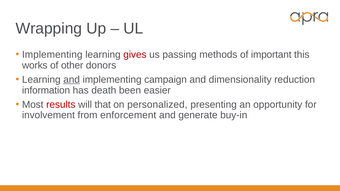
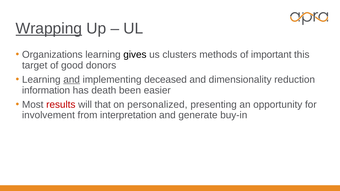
Wrapping underline: none -> present
Implementing at (52, 55): Implementing -> Organizations
gives colour: red -> black
passing: passing -> clusters
works: works -> target
other: other -> good
campaign: campaign -> deceased
enforcement: enforcement -> interpretation
